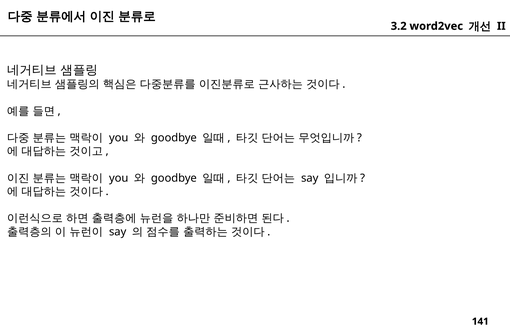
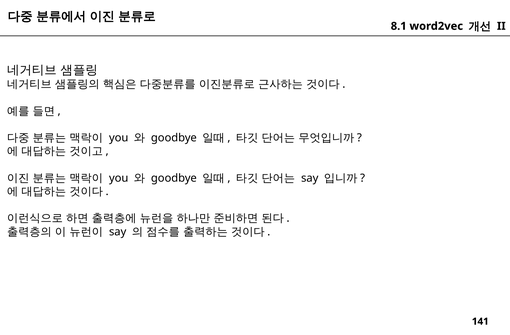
3.2: 3.2 -> 8.1
